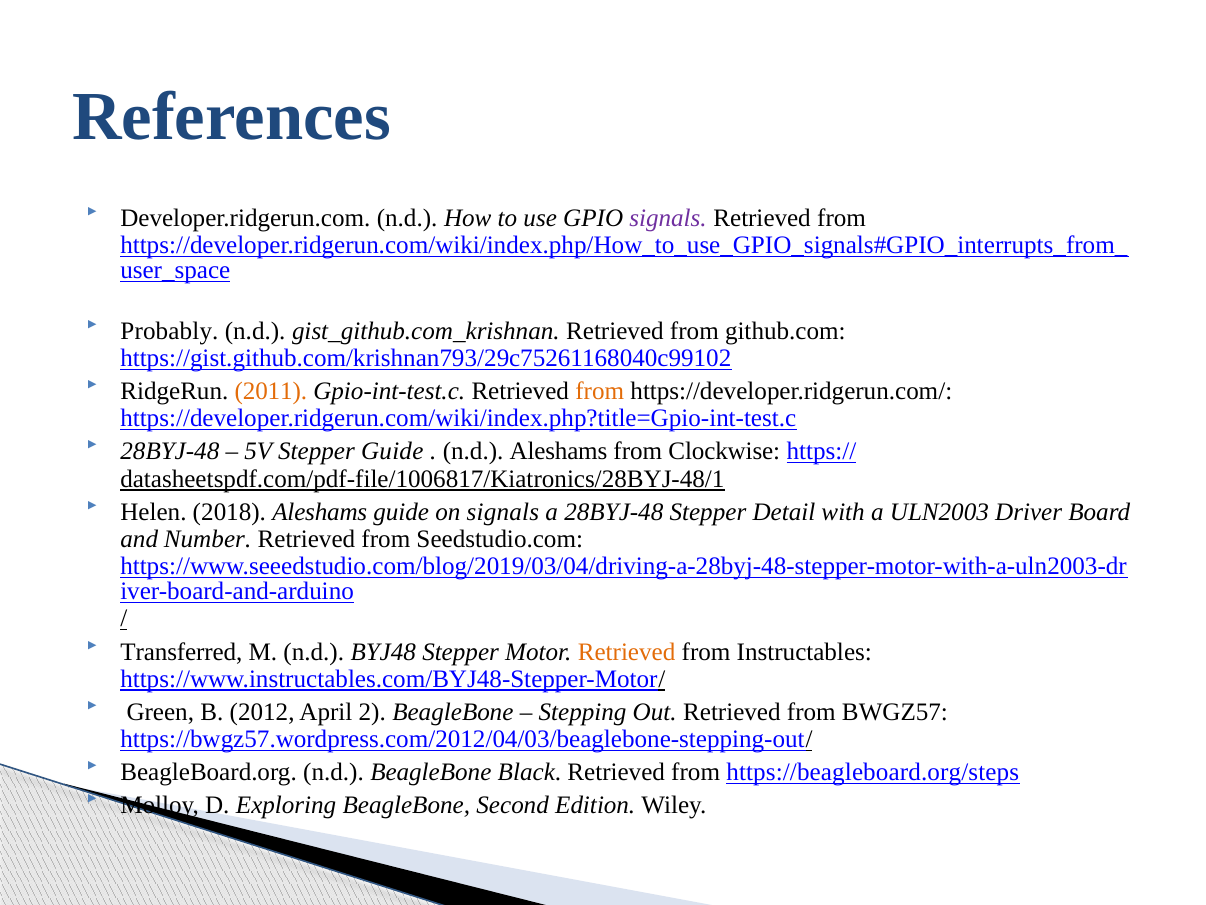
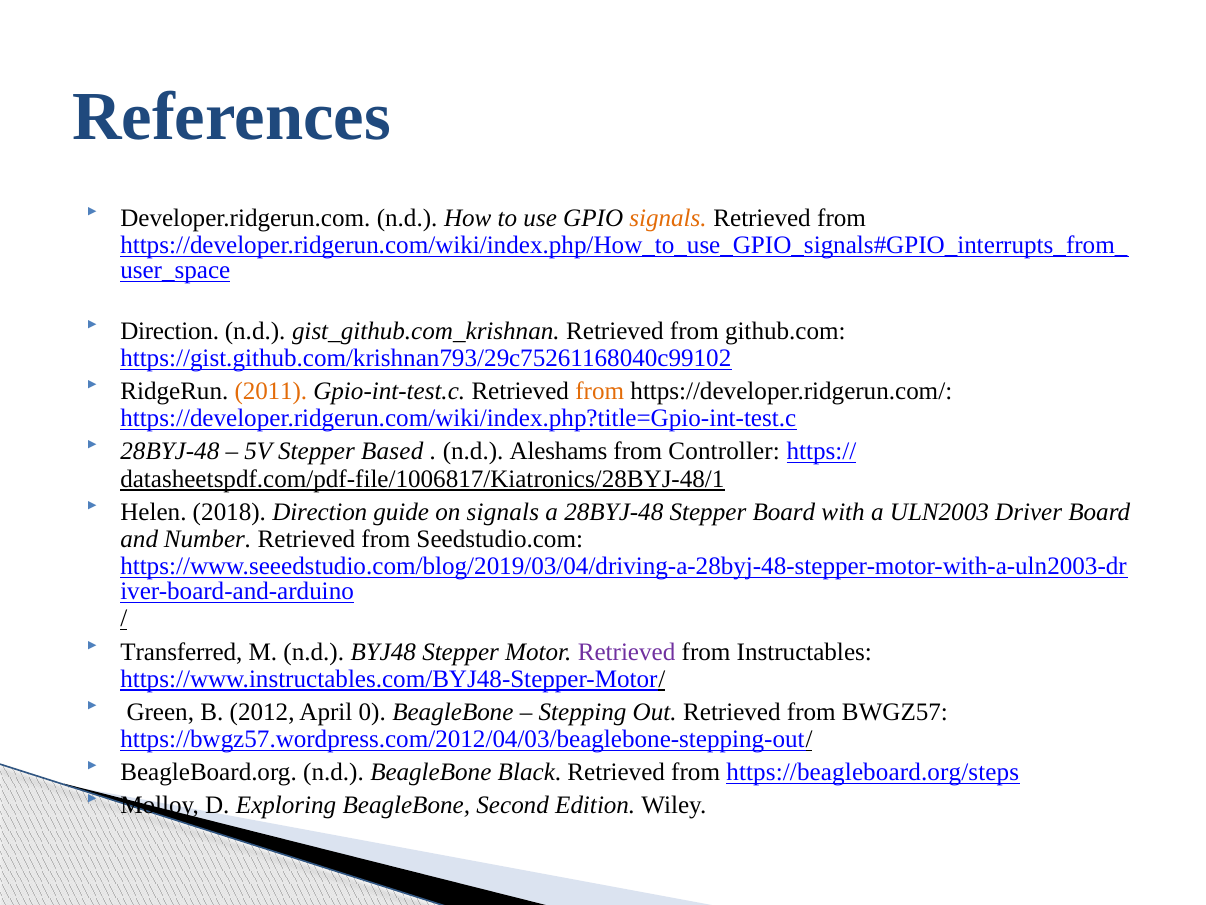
signals at (668, 218) colour: purple -> orange
Probably at (169, 331): Probably -> Direction
Stepper Guide: Guide -> Based
Clockwise: Clockwise -> Controller
2018 Aleshams: Aleshams -> Direction
Stepper Detail: Detail -> Board
Retrieved at (627, 651) colour: orange -> purple
2: 2 -> 0
